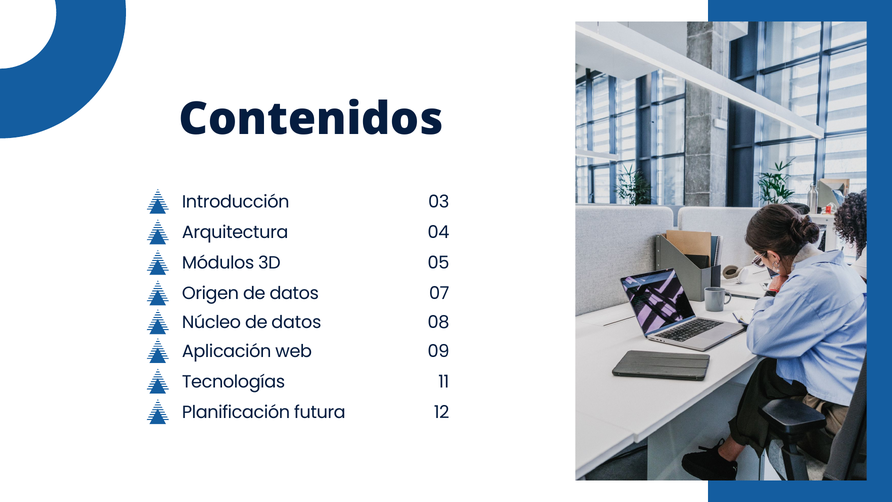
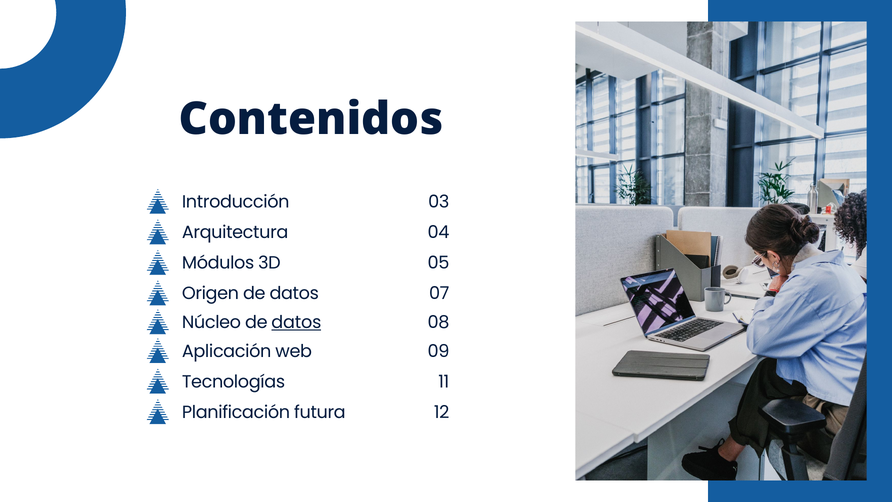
datos at (296, 322) underline: none -> present
